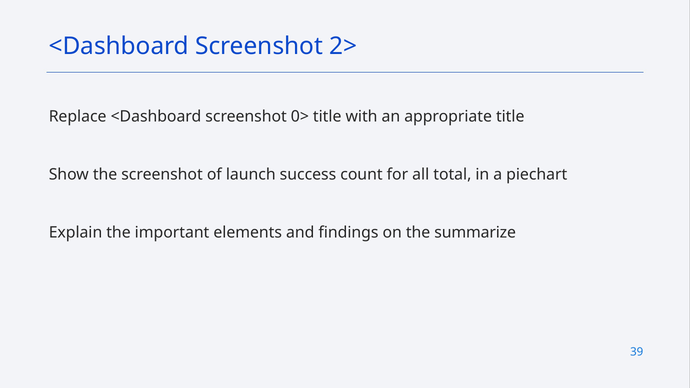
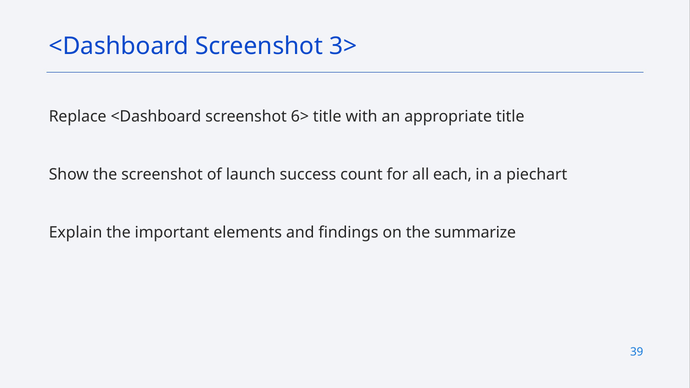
2>: 2> -> 3>
0>: 0> -> 6>
total: total -> each
